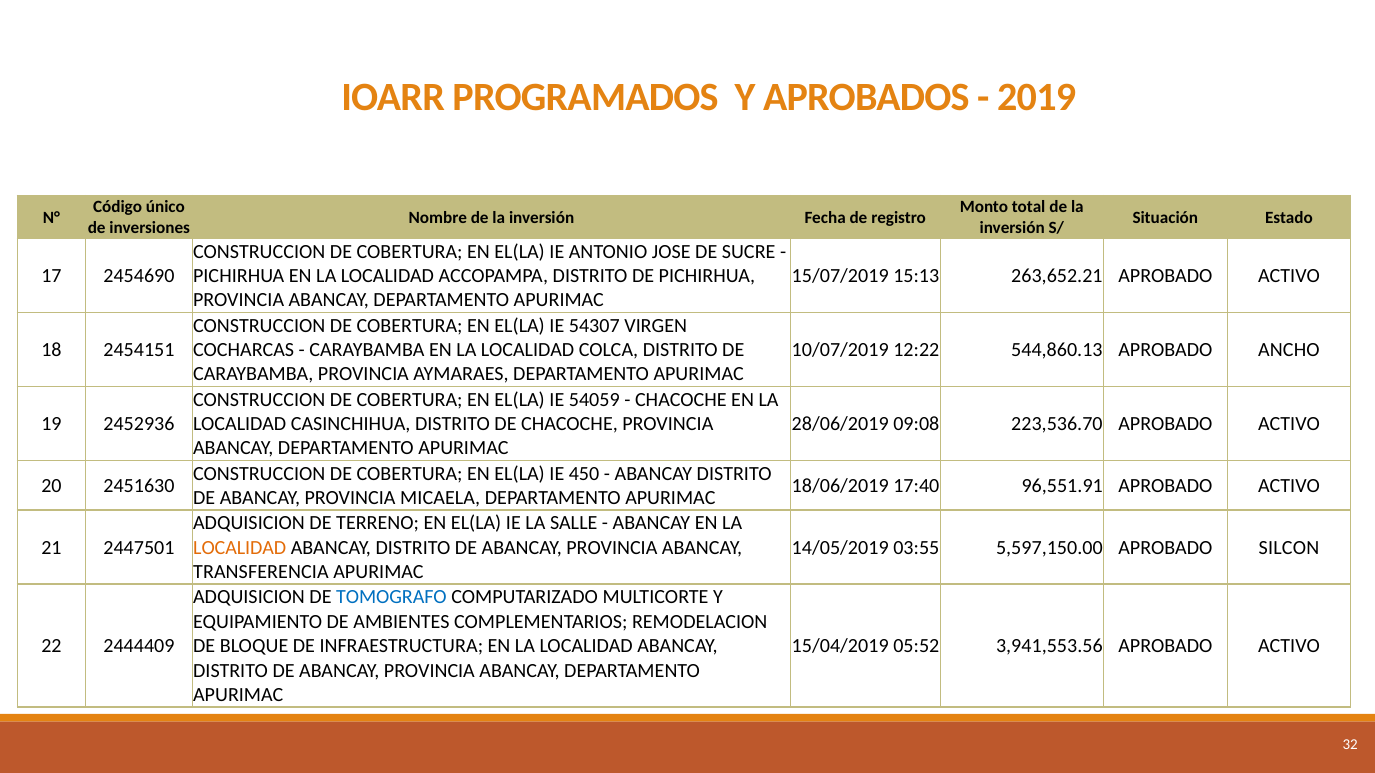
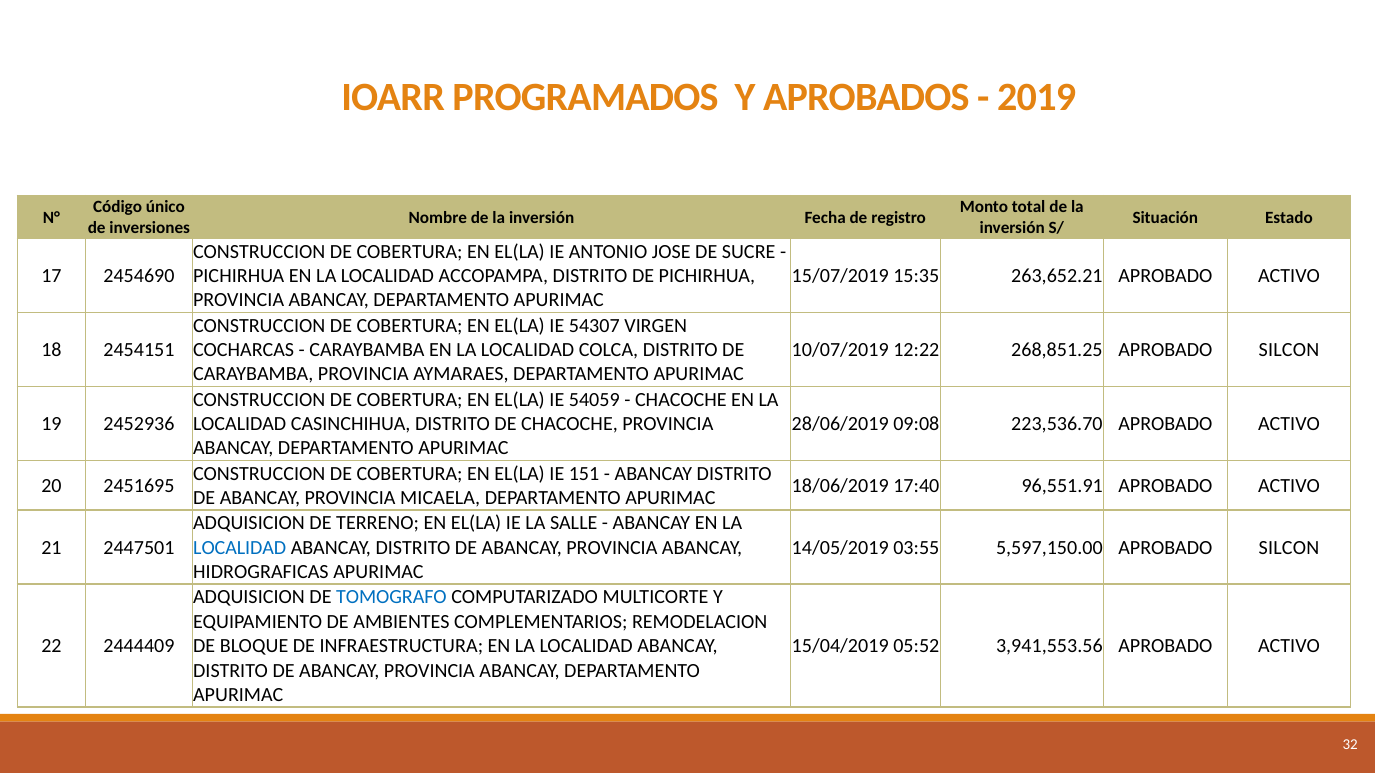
15:13: 15:13 -> 15:35
544,860.13: 544,860.13 -> 268,851.25
ANCHO at (1289, 350): ANCHO -> SILCON
450: 450 -> 151
2451630: 2451630 -> 2451695
LOCALIDAD at (240, 548) colour: orange -> blue
TRANSFERENCIA: TRANSFERENCIA -> HIDROGRAFICAS
